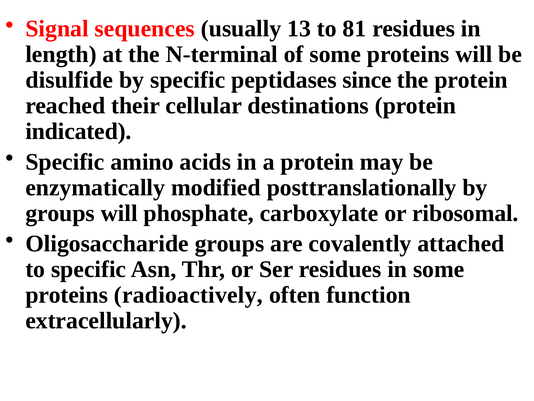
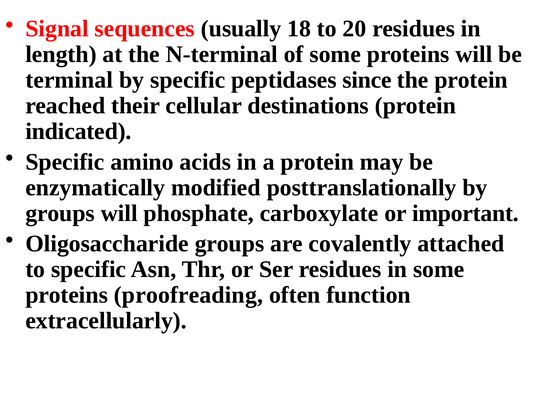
13: 13 -> 18
81: 81 -> 20
disulfide: disulfide -> terminal
ribosomal: ribosomal -> important
radioactively: radioactively -> proofreading
